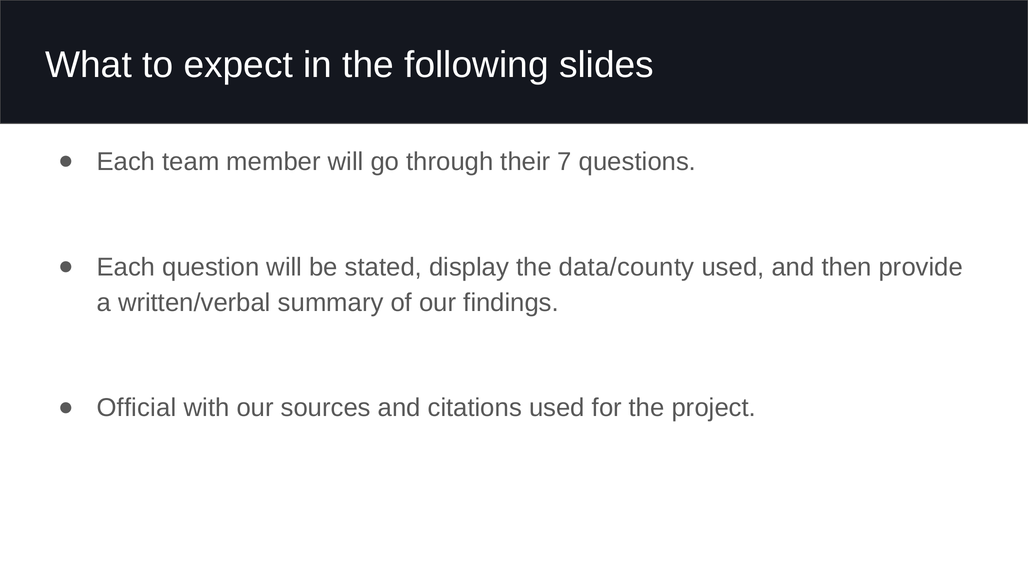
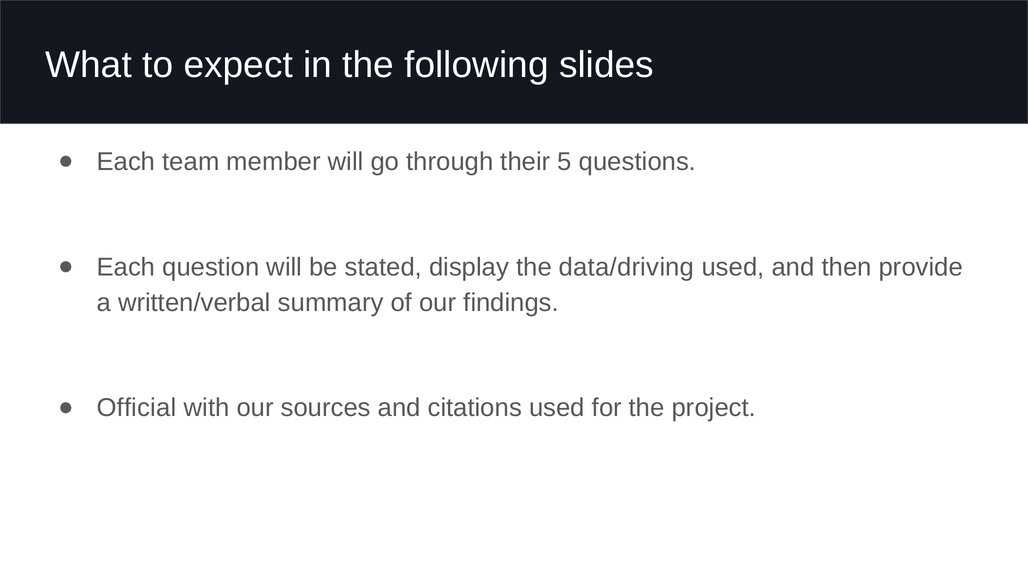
7: 7 -> 5
data/county: data/county -> data/driving
